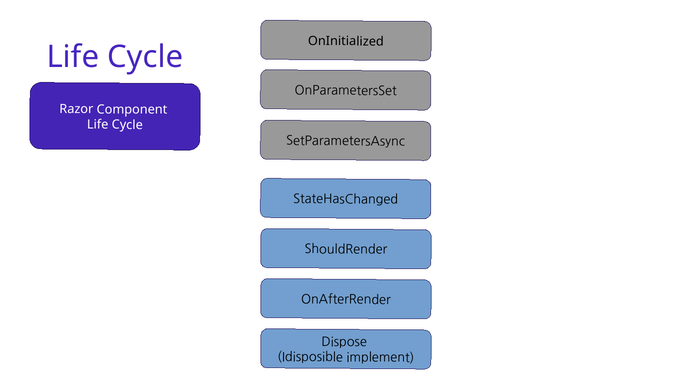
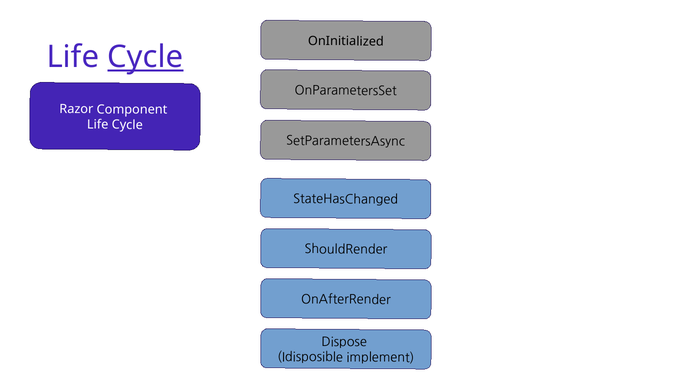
Cycle at (145, 57) underline: none -> present
